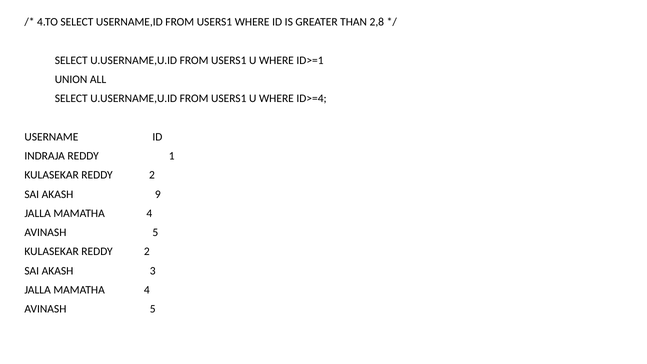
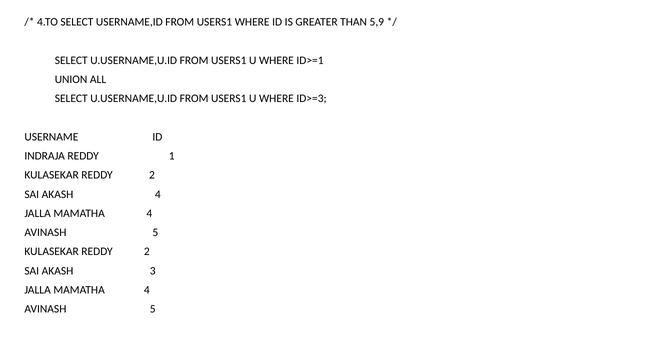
2,8: 2,8 -> 5,9
ID>=4: ID>=4 -> ID>=3
AKASH 9: 9 -> 4
